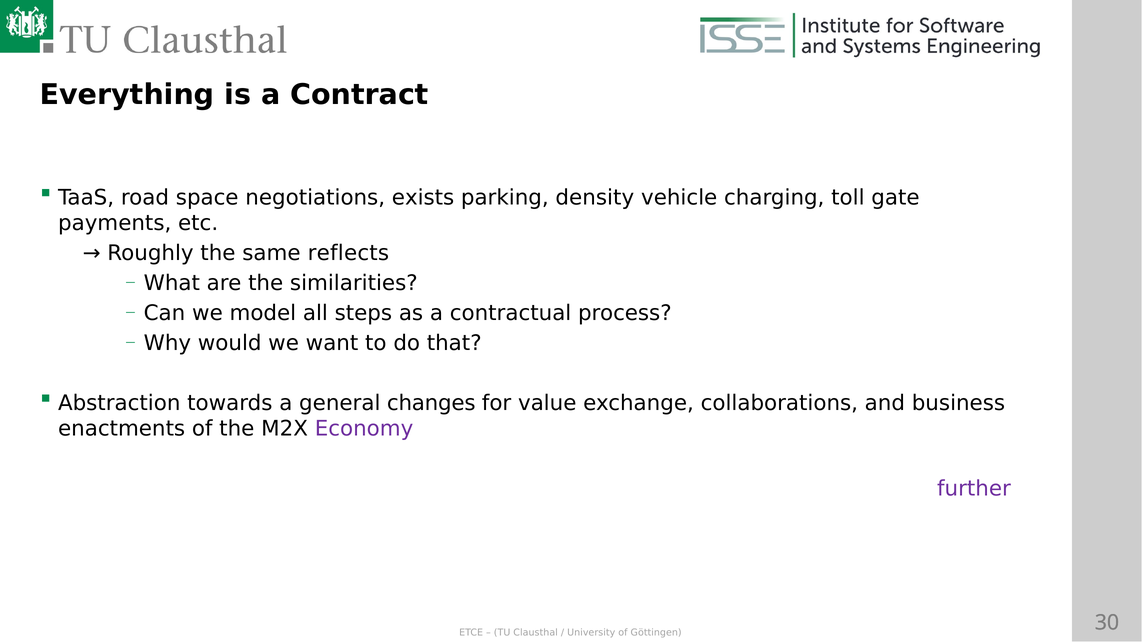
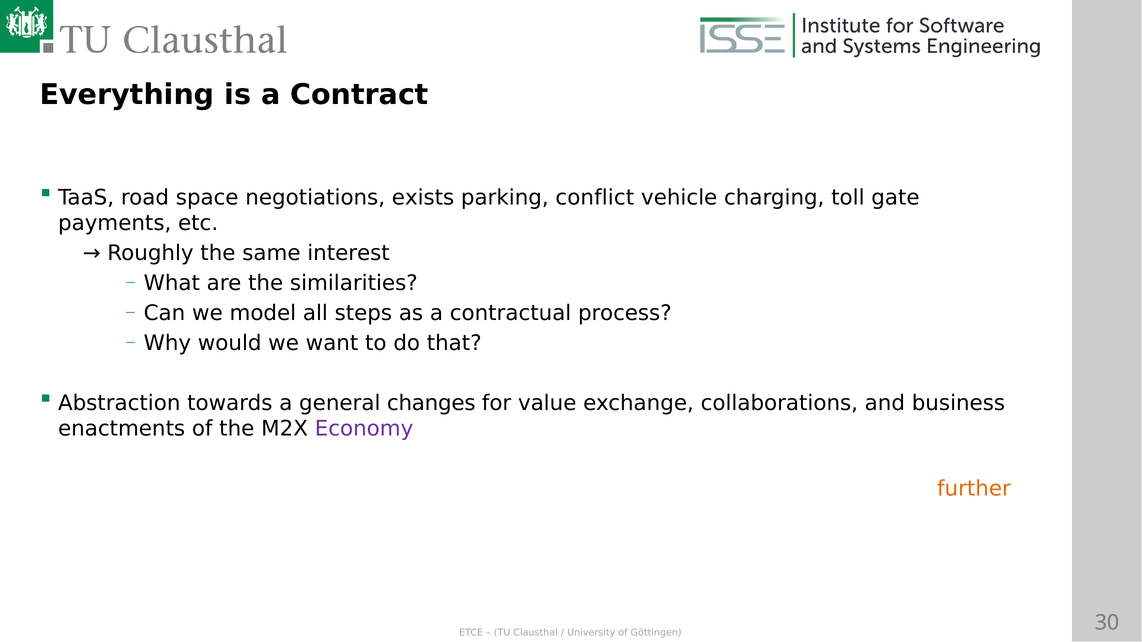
density: density -> conflict
reflects: reflects -> interest
further colour: purple -> orange
